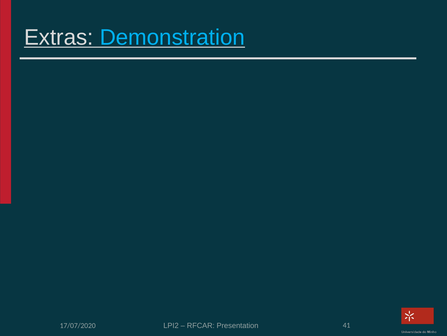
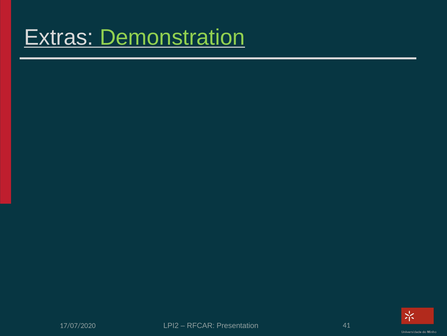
Demonstration colour: light blue -> light green
